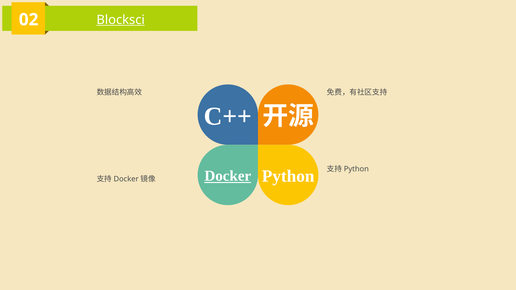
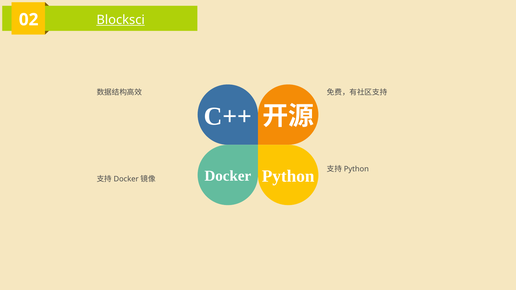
Docker underline: present -> none
